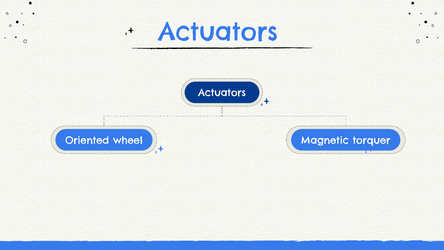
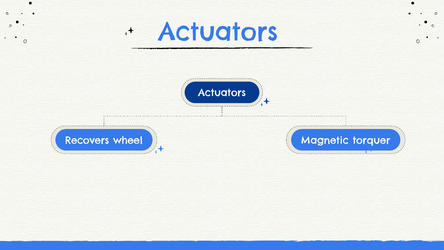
Oriented: Oriented -> Recovers
